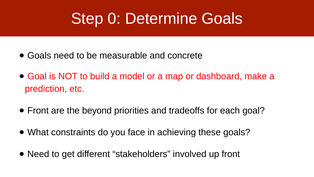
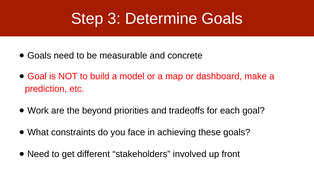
0: 0 -> 3
Front at (38, 110): Front -> Work
